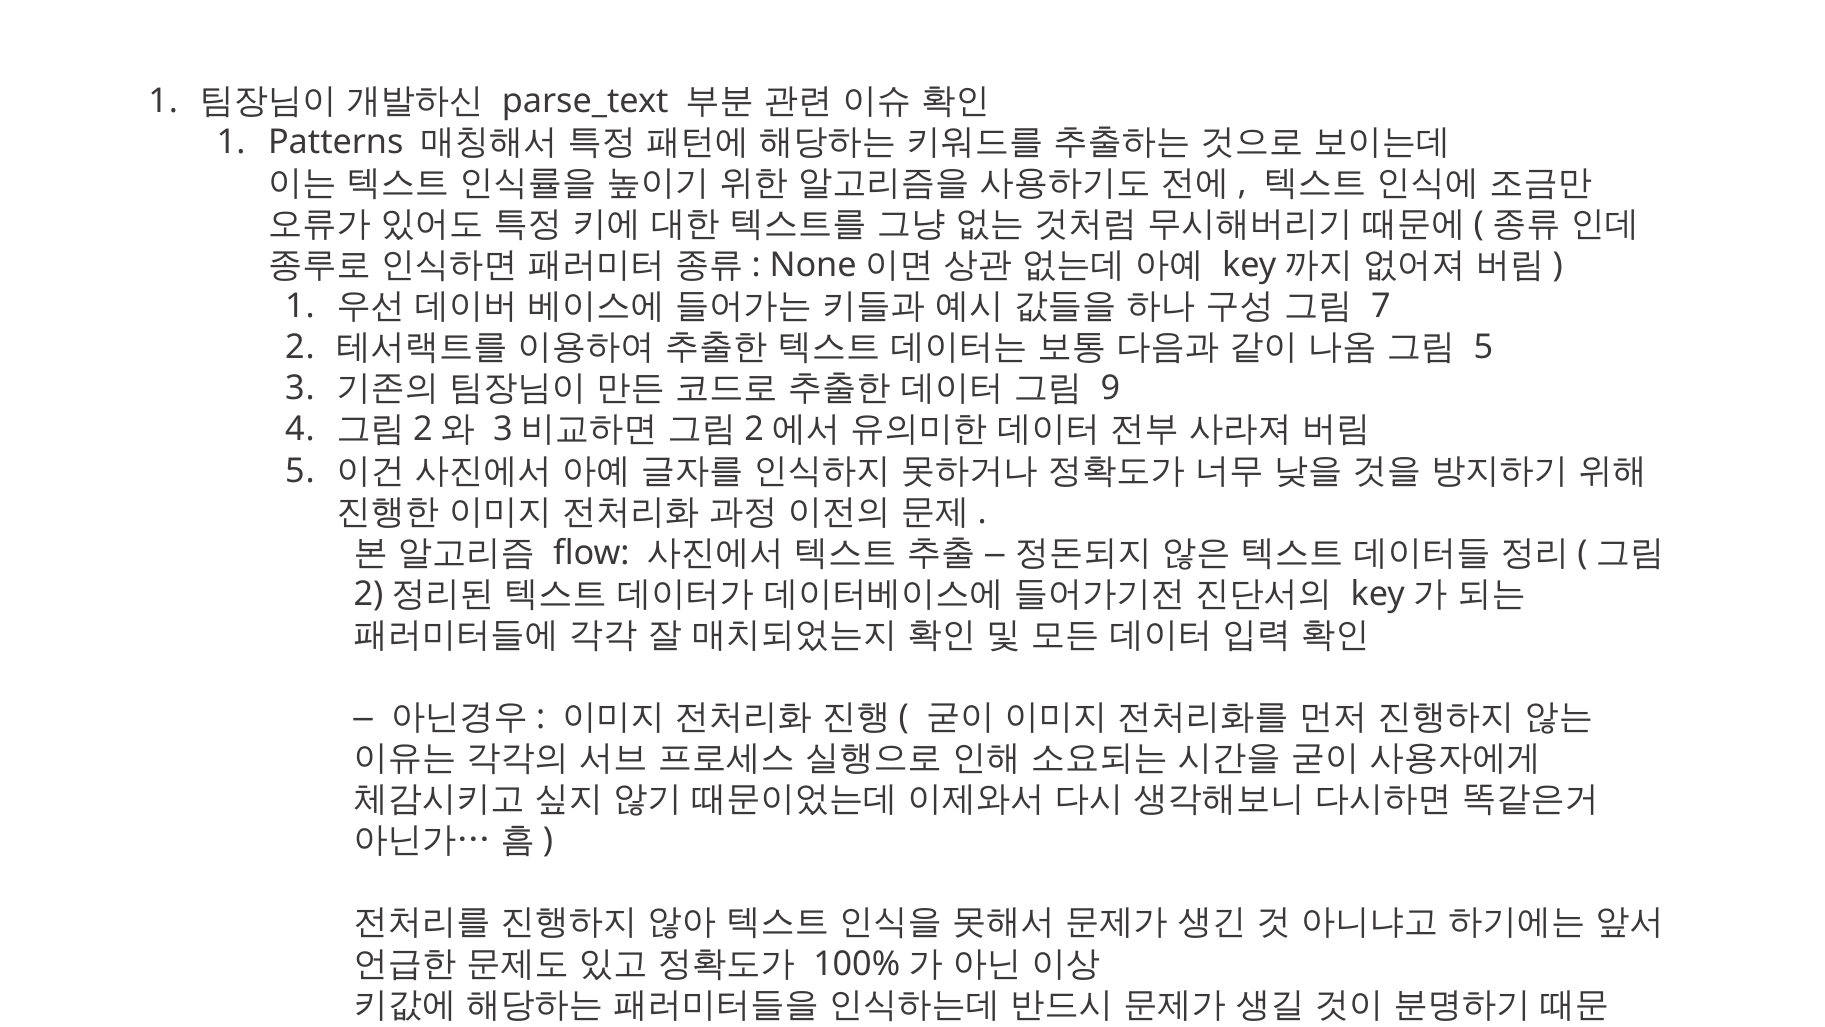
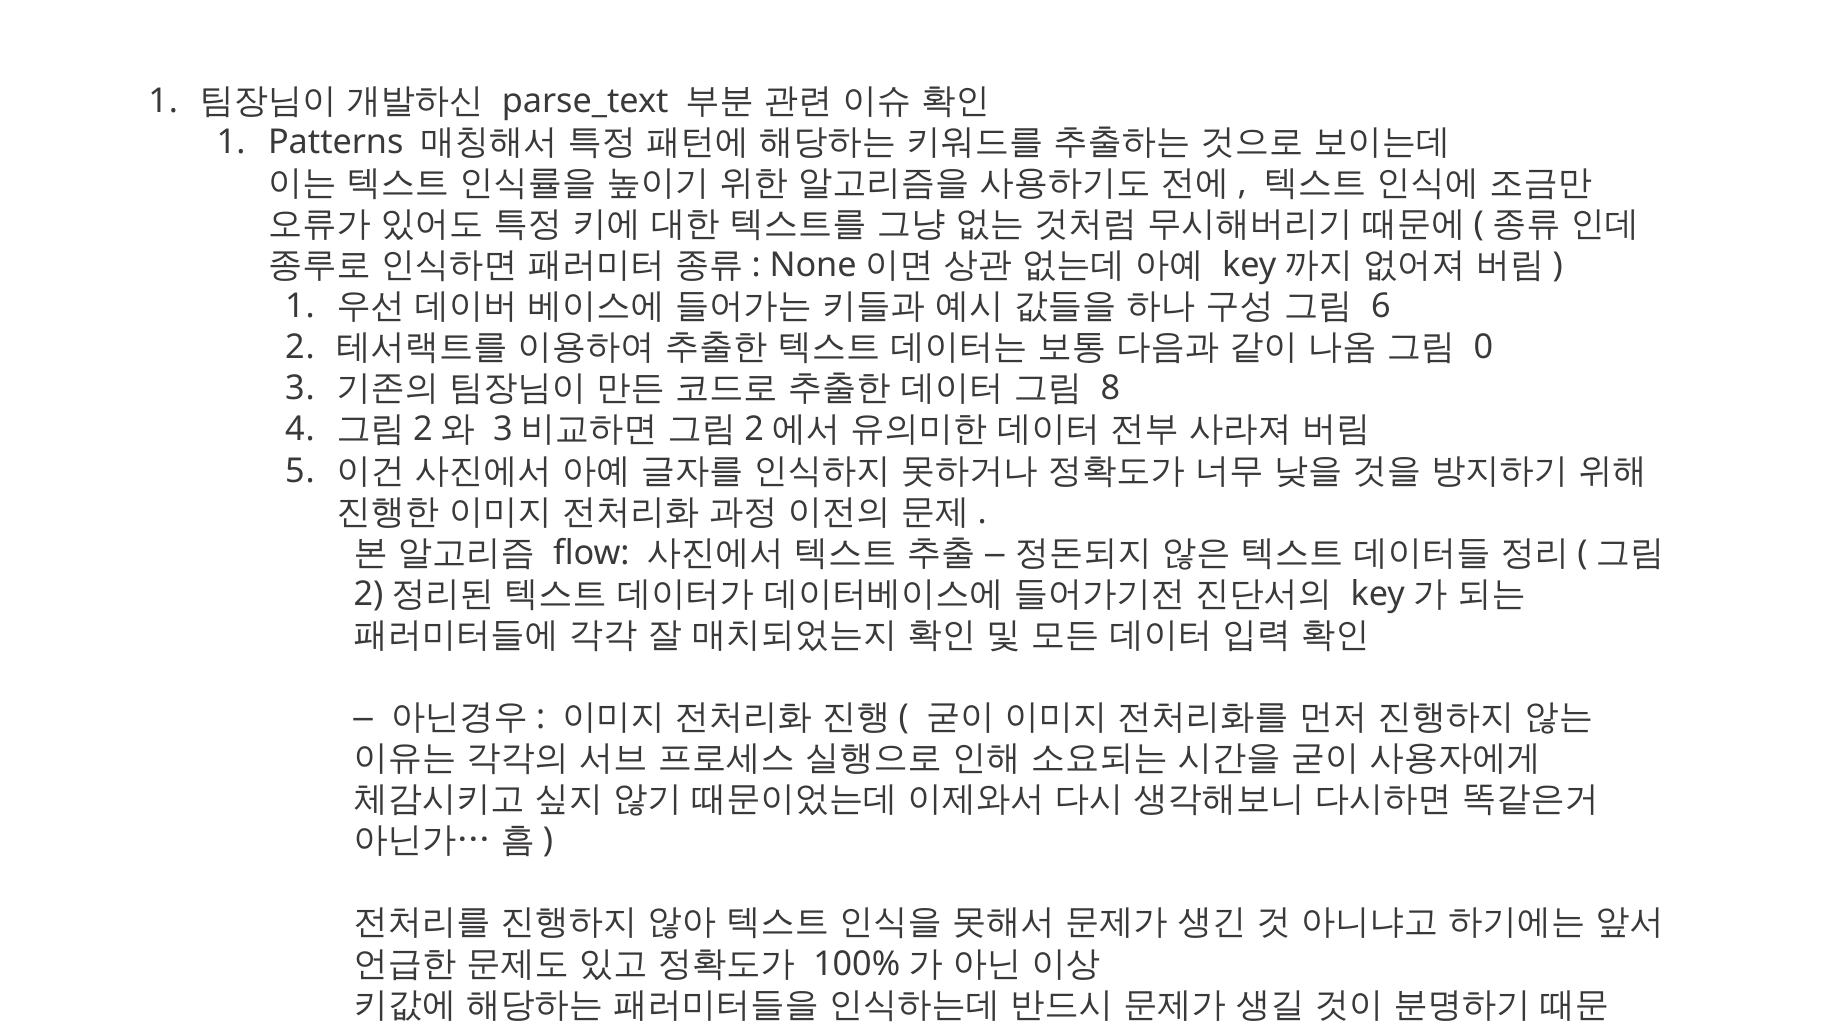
7 at (1381, 306): 7 -> 6
5 at (1483, 347): 5 -> 0
9: 9 -> 8
